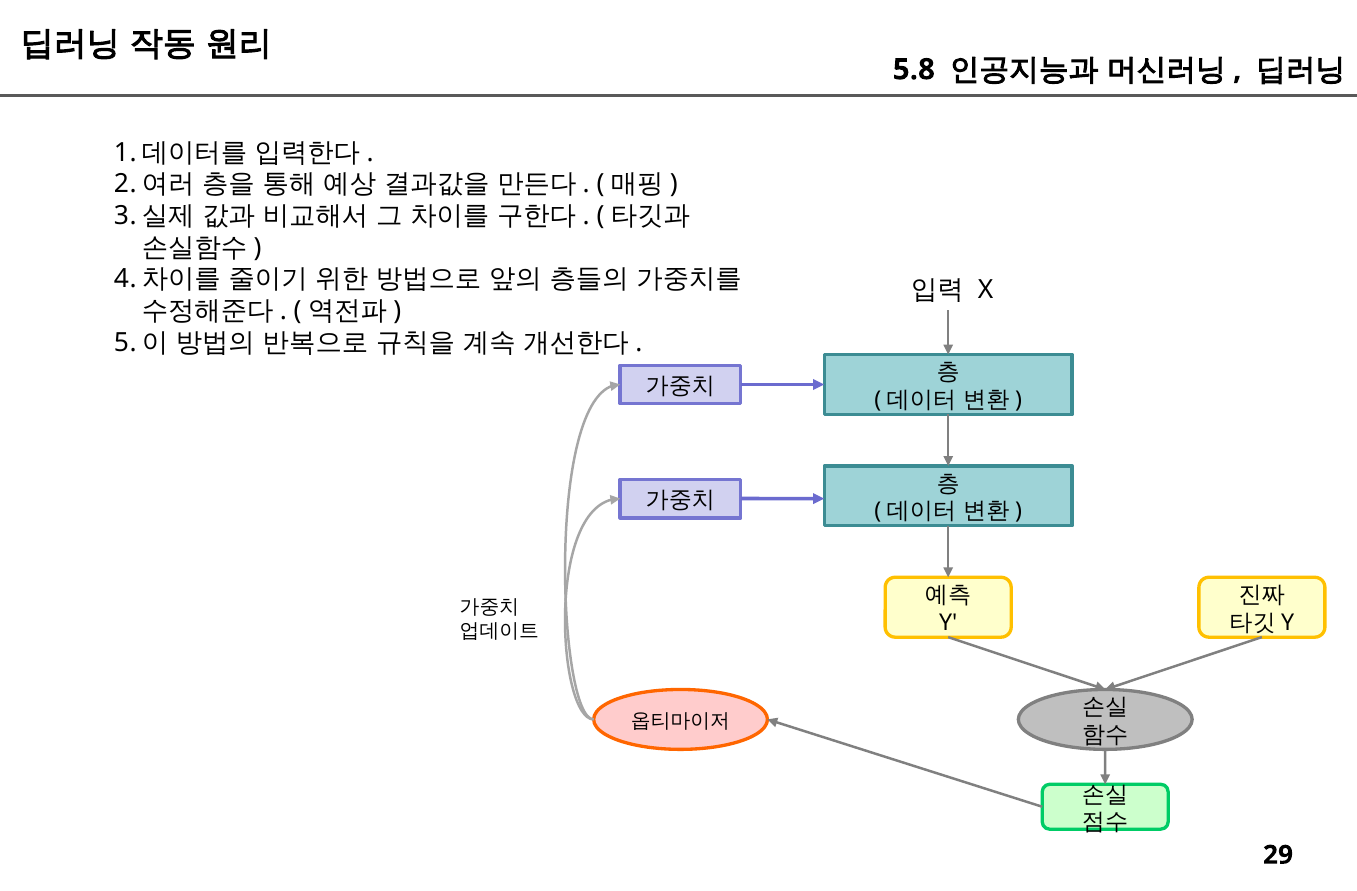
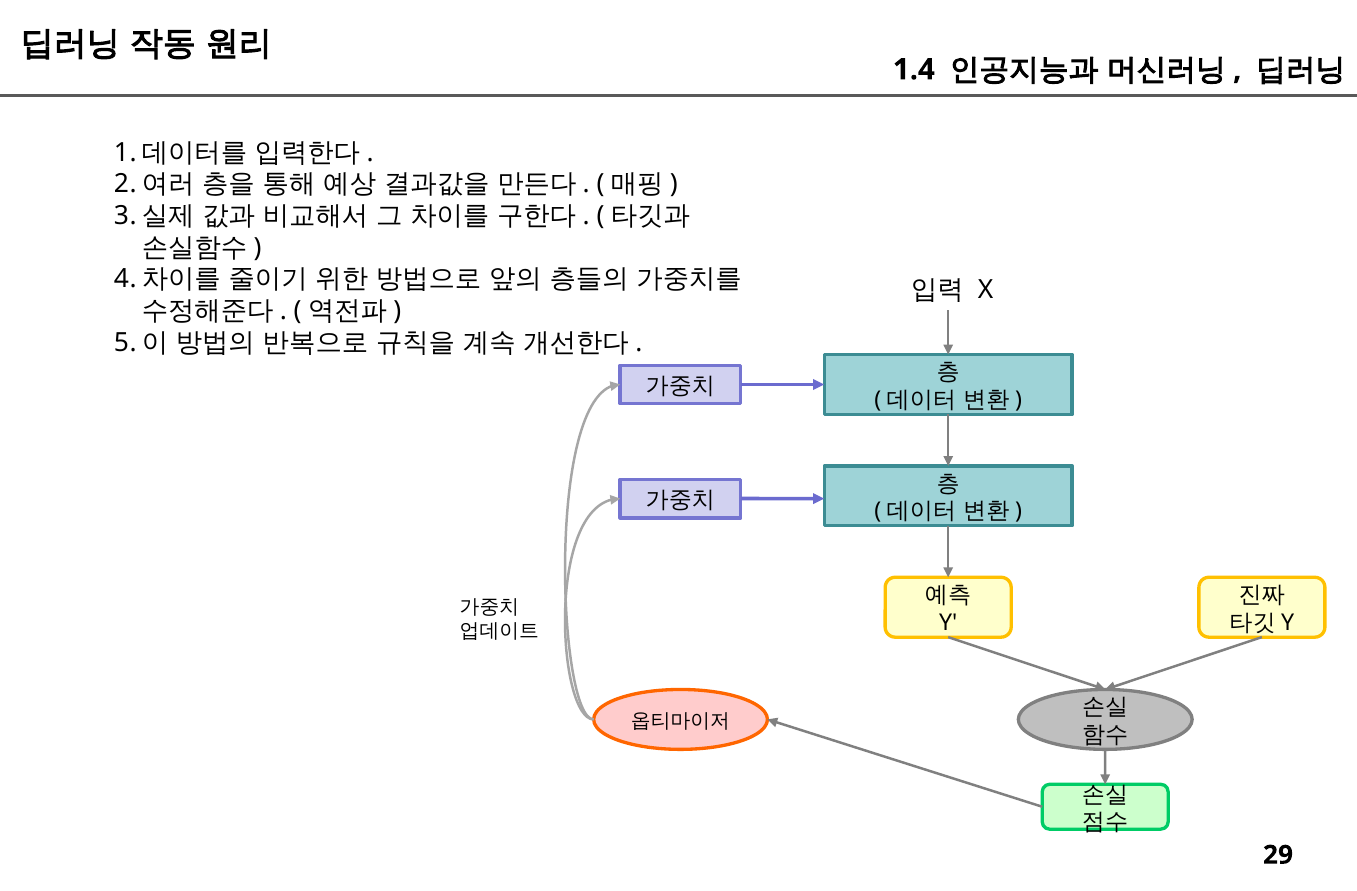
5.8: 5.8 -> 1.4
